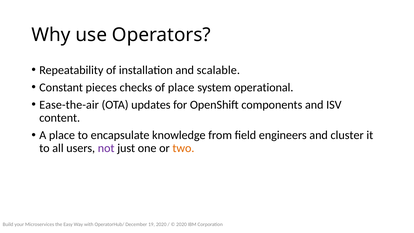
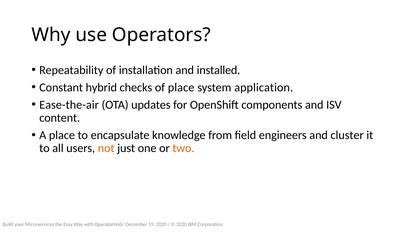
scalable: scalable -> installed
pieces: pieces -> hybrid
operational: operational -> application
not colour: purple -> orange
